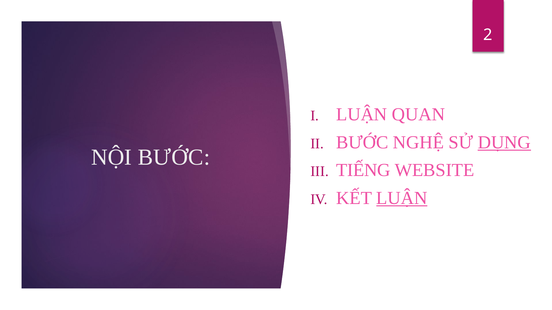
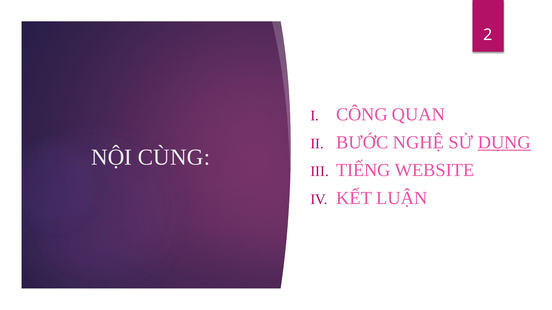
LUẬN at (362, 115): LUẬN -> CÔNG
NỘI BƯỚC: BƯỚC -> CÙNG
LUẬN at (402, 198) underline: present -> none
